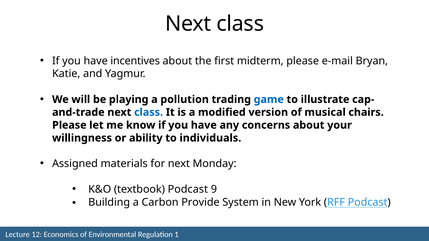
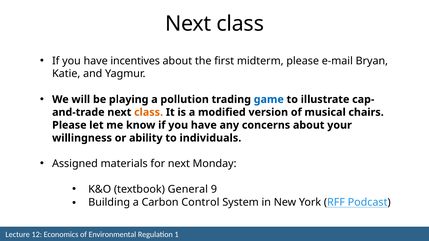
class at (149, 112) colour: blue -> orange
textbook Podcast: Podcast -> General
Provide: Provide -> Control
